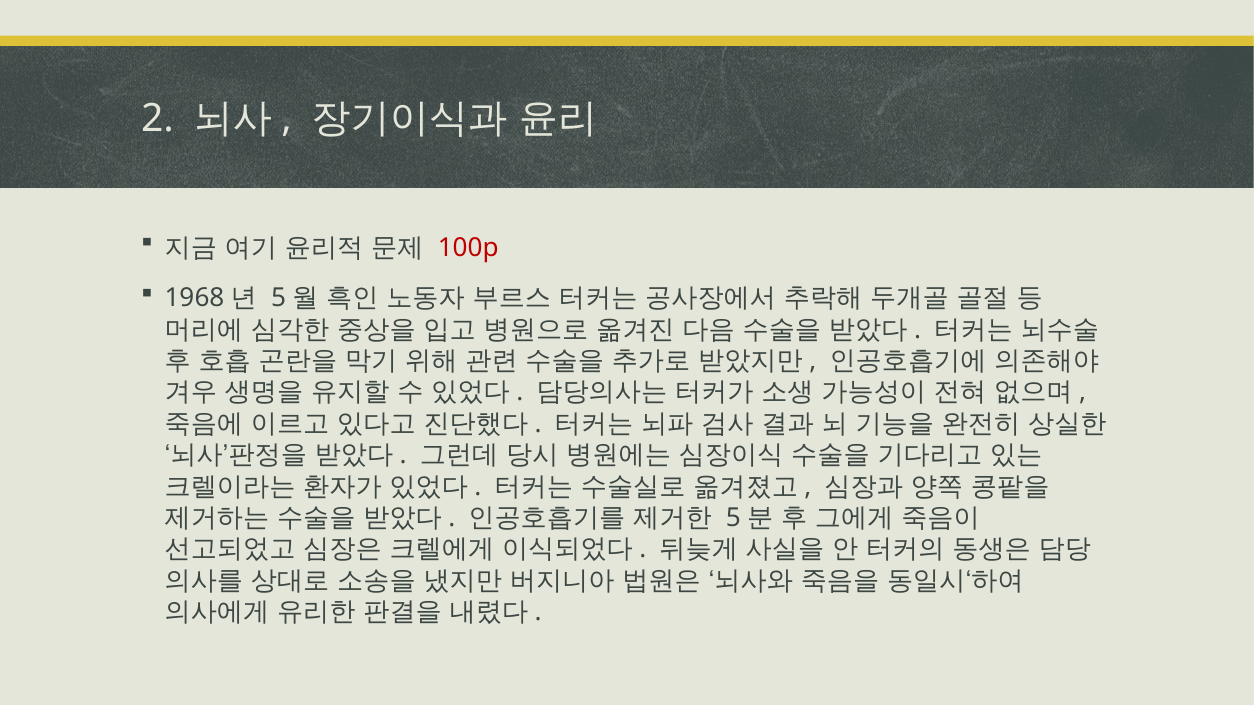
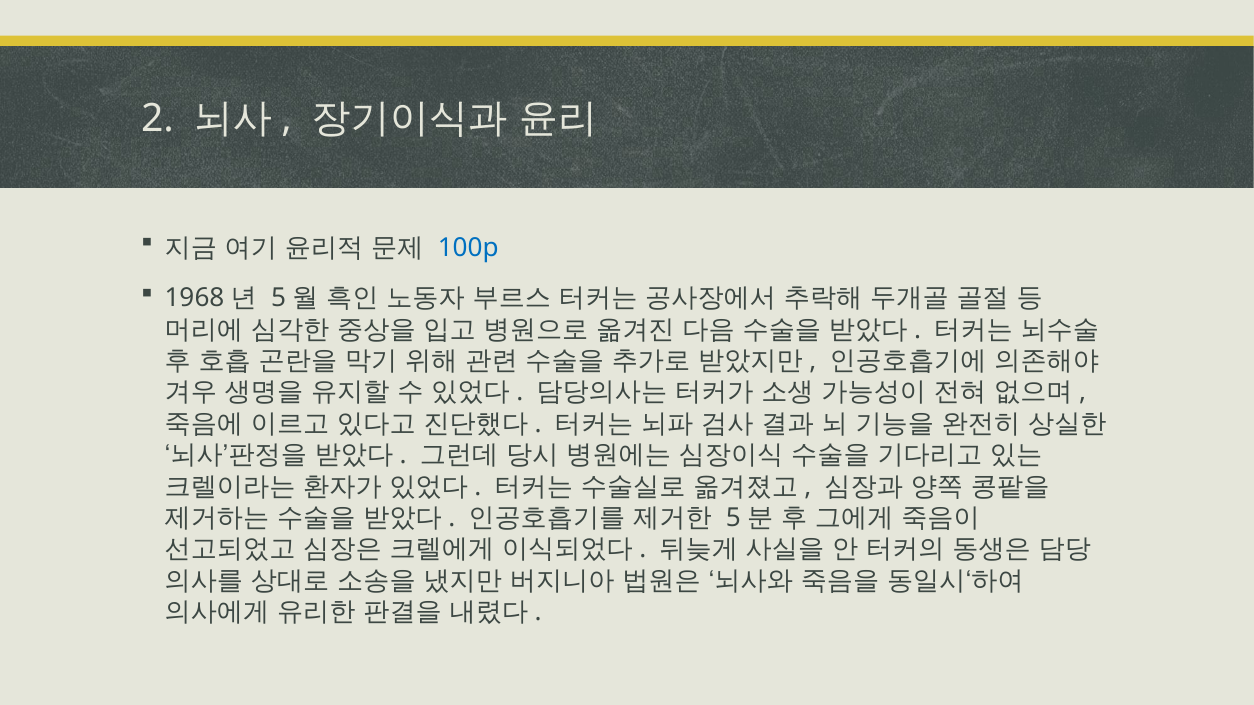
100p colour: red -> blue
